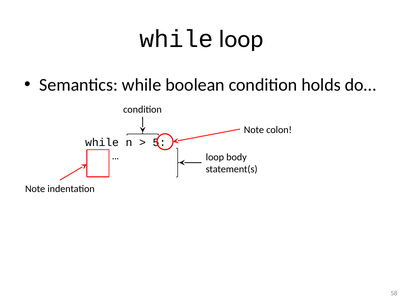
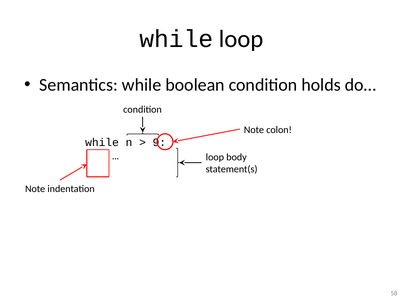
5: 5 -> 9
